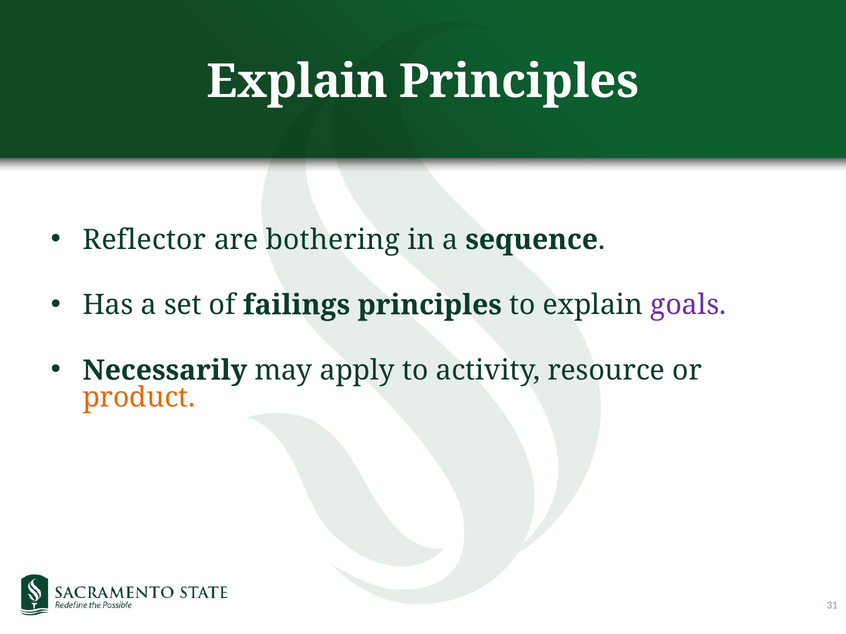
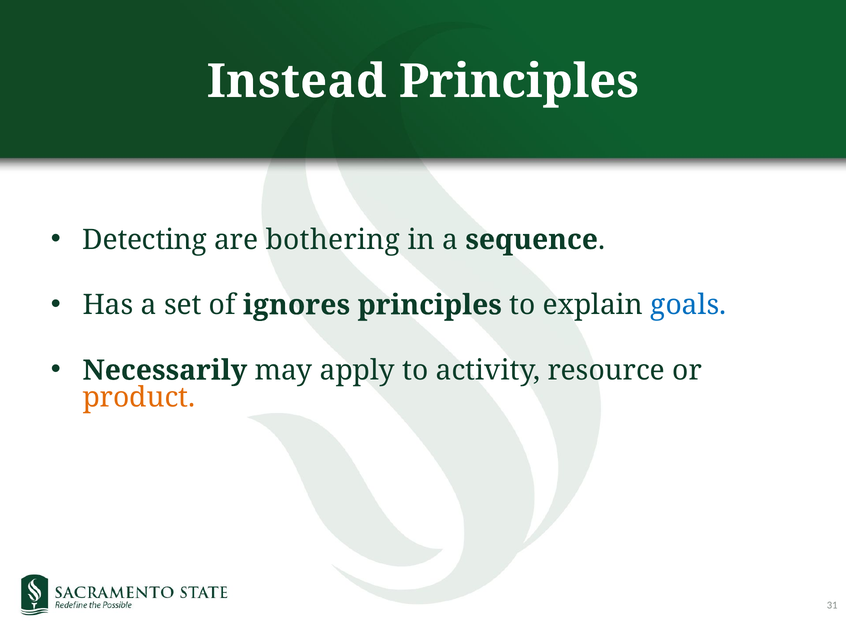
Explain at (297, 82): Explain -> Instead
Reflector: Reflector -> Detecting
failings: failings -> ignores
goals colour: purple -> blue
